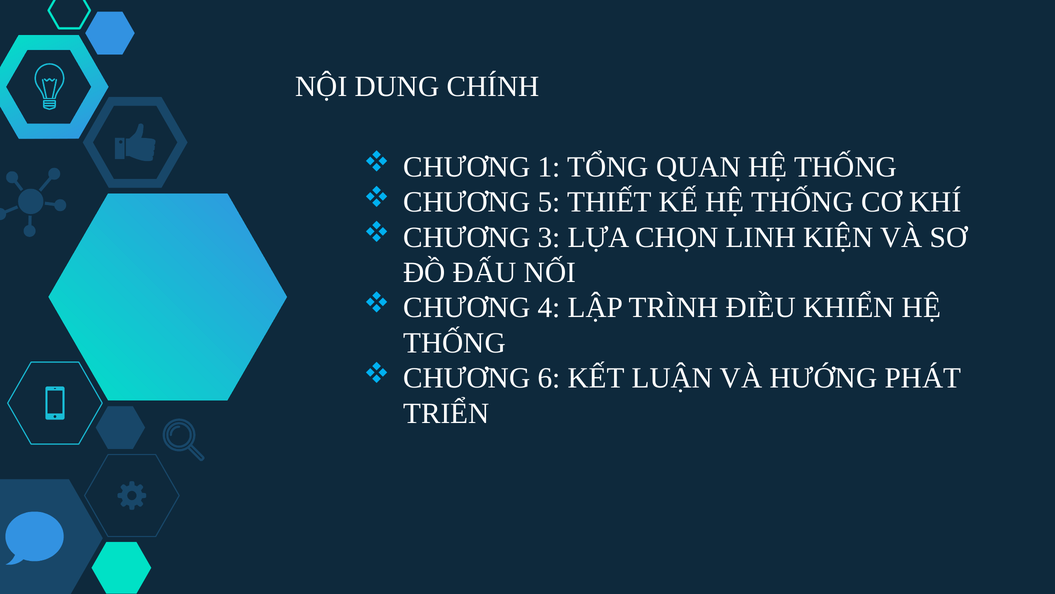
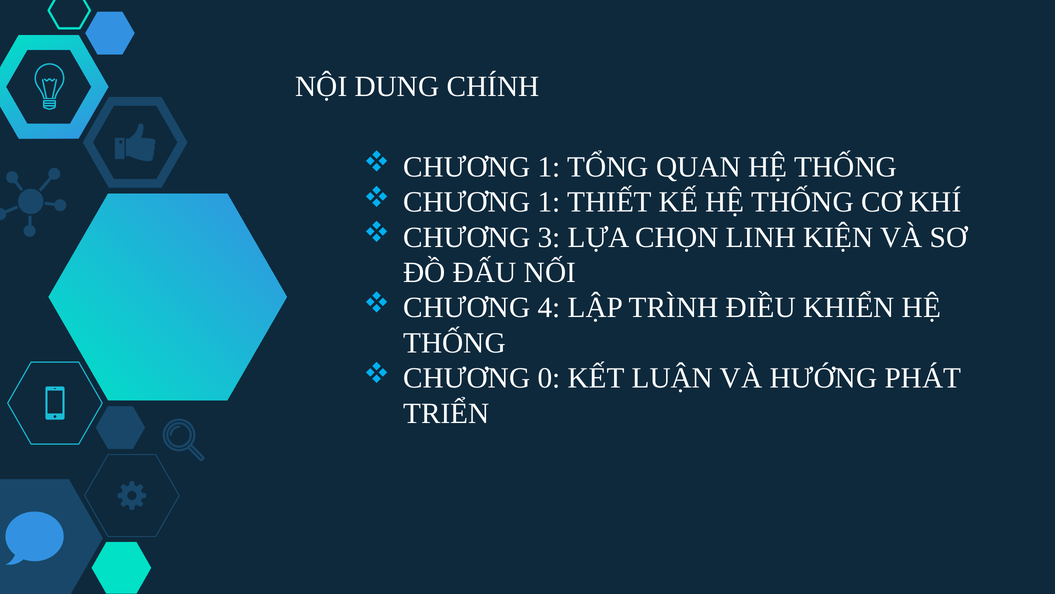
5 at (549, 202): 5 -> 1
6: 6 -> 0
